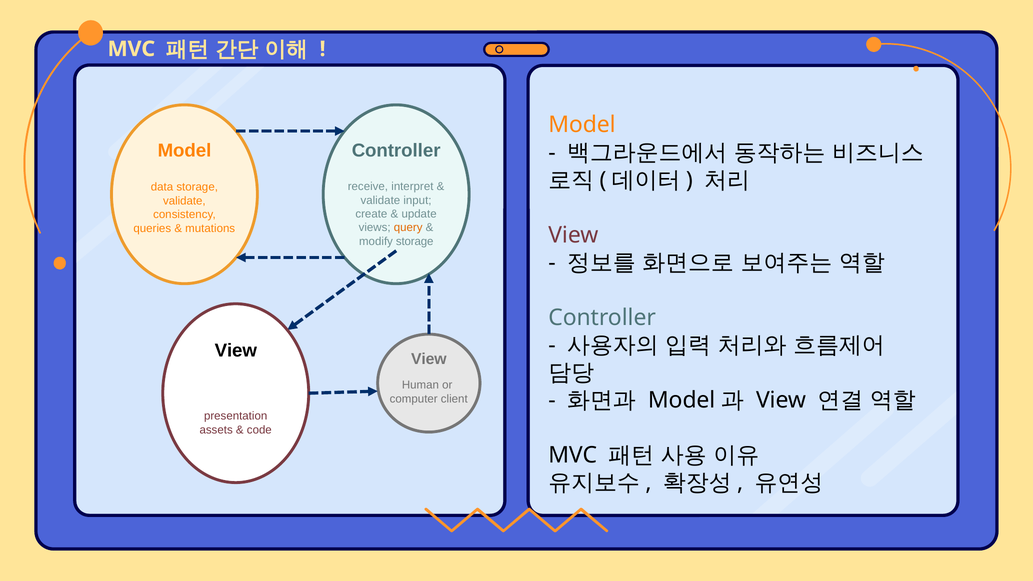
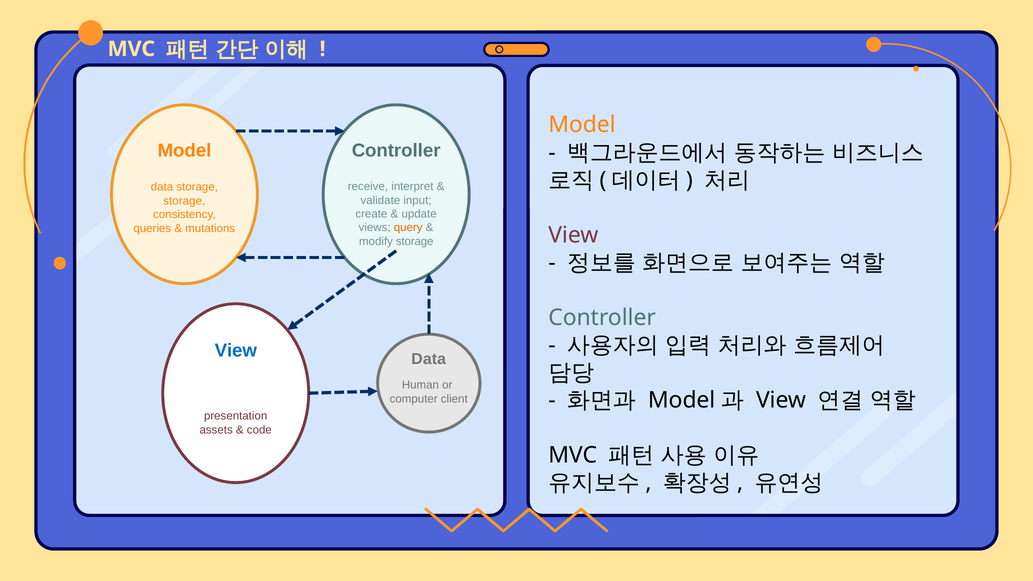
validate at (184, 201): validate -> storage
View at (236, 351) colour: black -> blue
View at (429, 359): View -> Data
